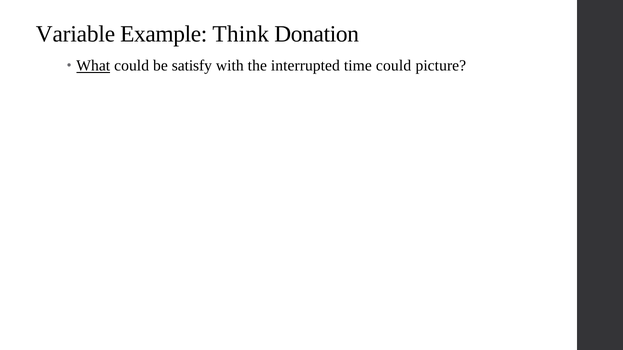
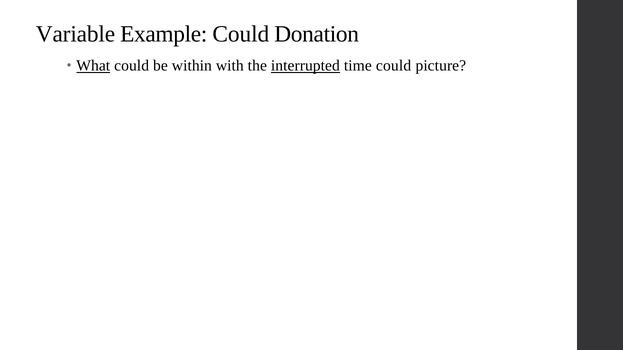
Example Think: Think -> Could
satisfy: satisfy -> within
interrupted underline: none -> present
